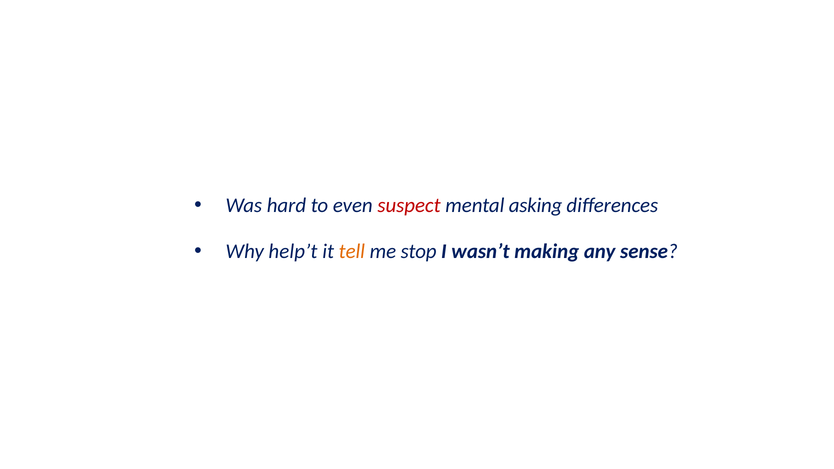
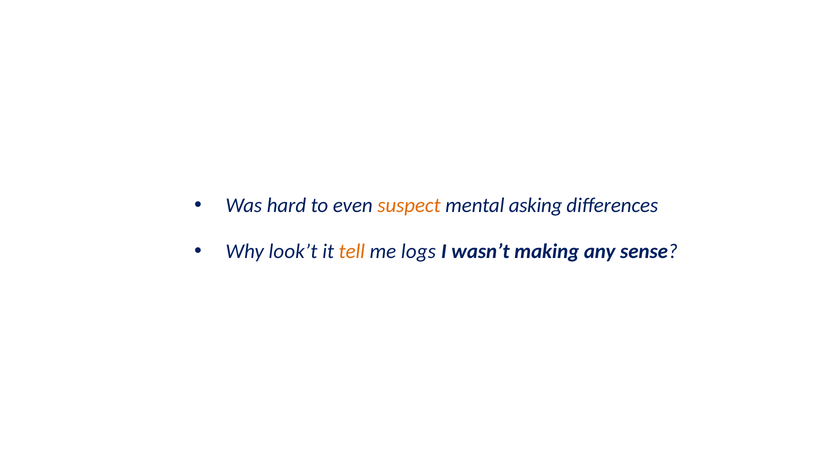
suspect colour: red -> orange
help’t: help’t -> look’t
stop: stop -> logs
